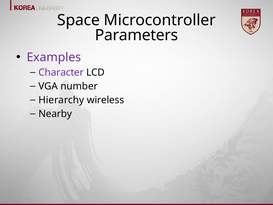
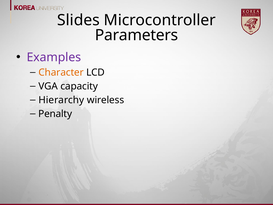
Space: Space -> Slides
Character colour: purple -> orange
number: number -> capacity
Nearby: Nearby -> Penalty
